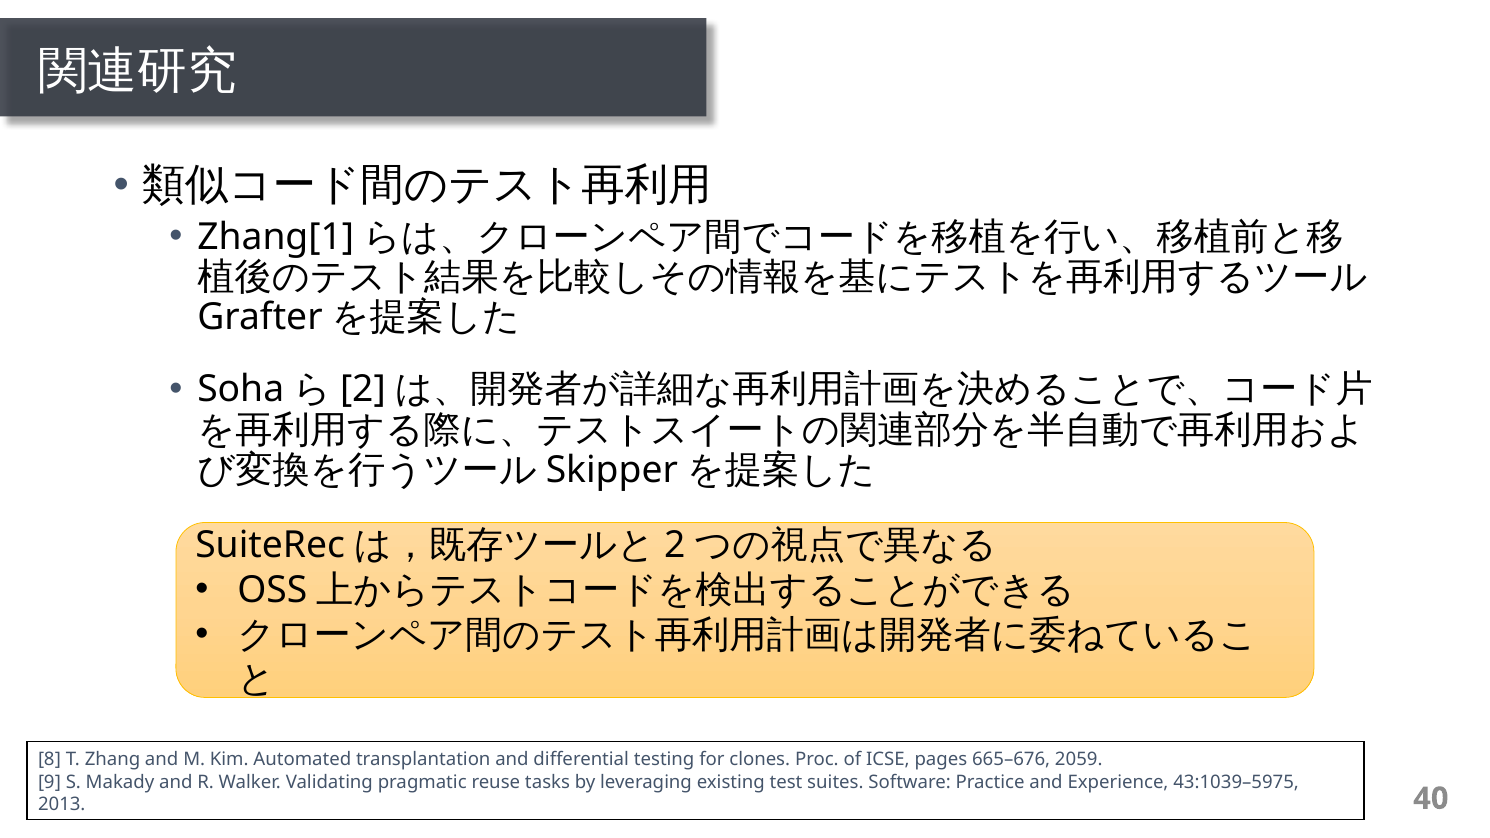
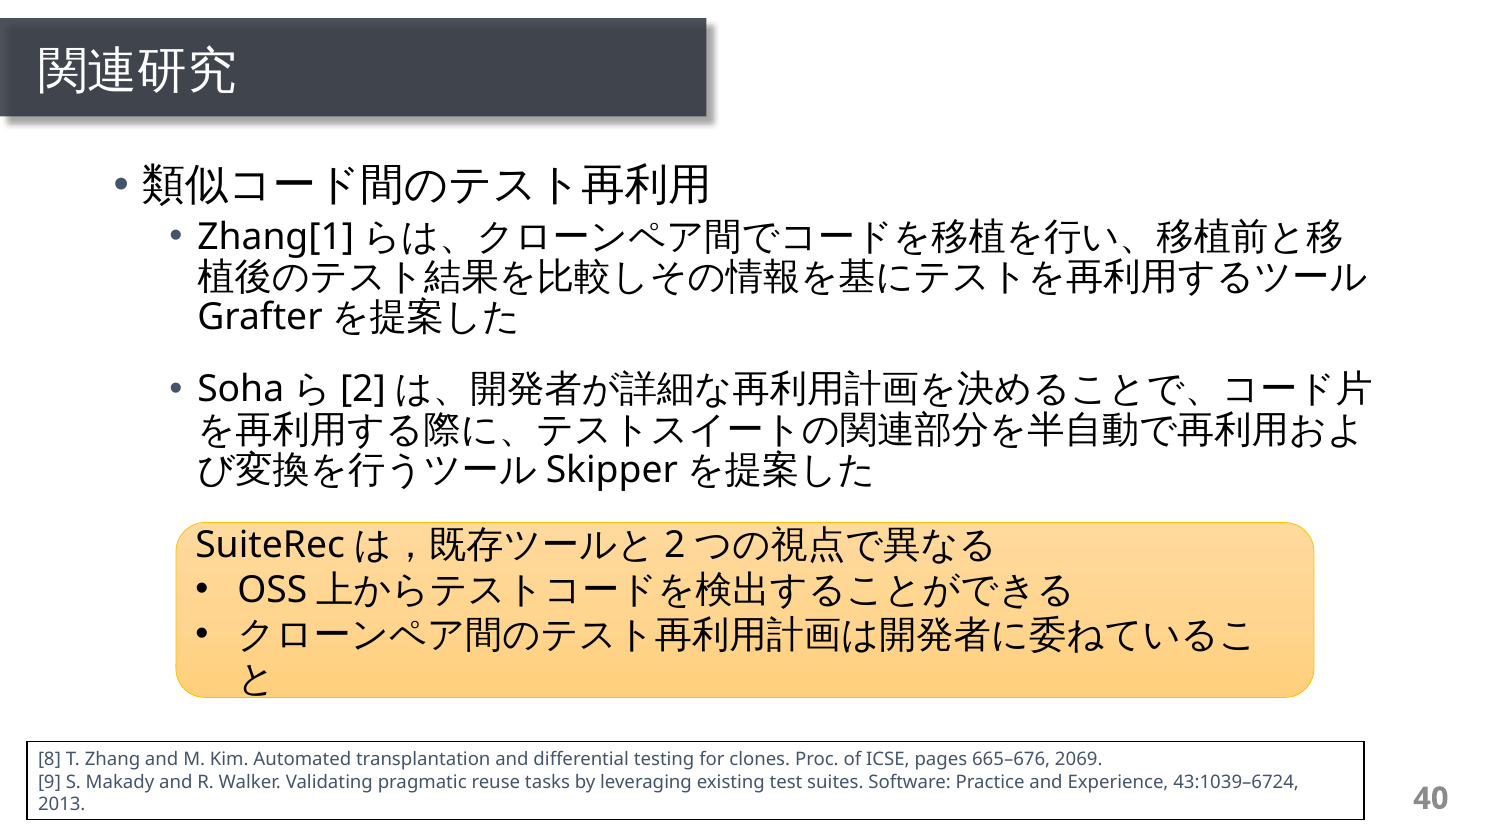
2059: 2059 -> 2069
43:1039–5975: 43:1039–5975 -> 43:1039–6724
